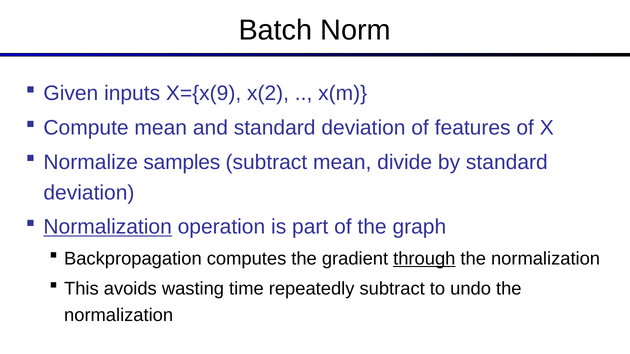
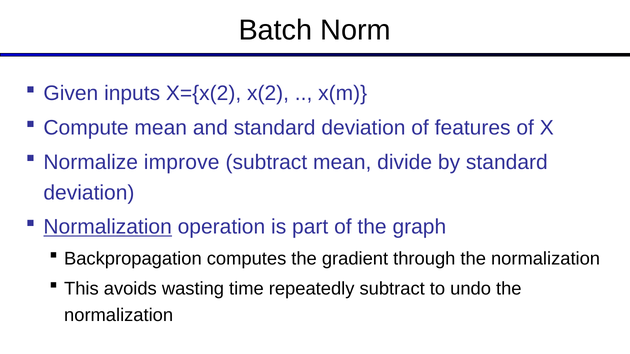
X={x(9: X={x(9 -> X={x(2
samples: samples -> improve
through underline: present -> none
